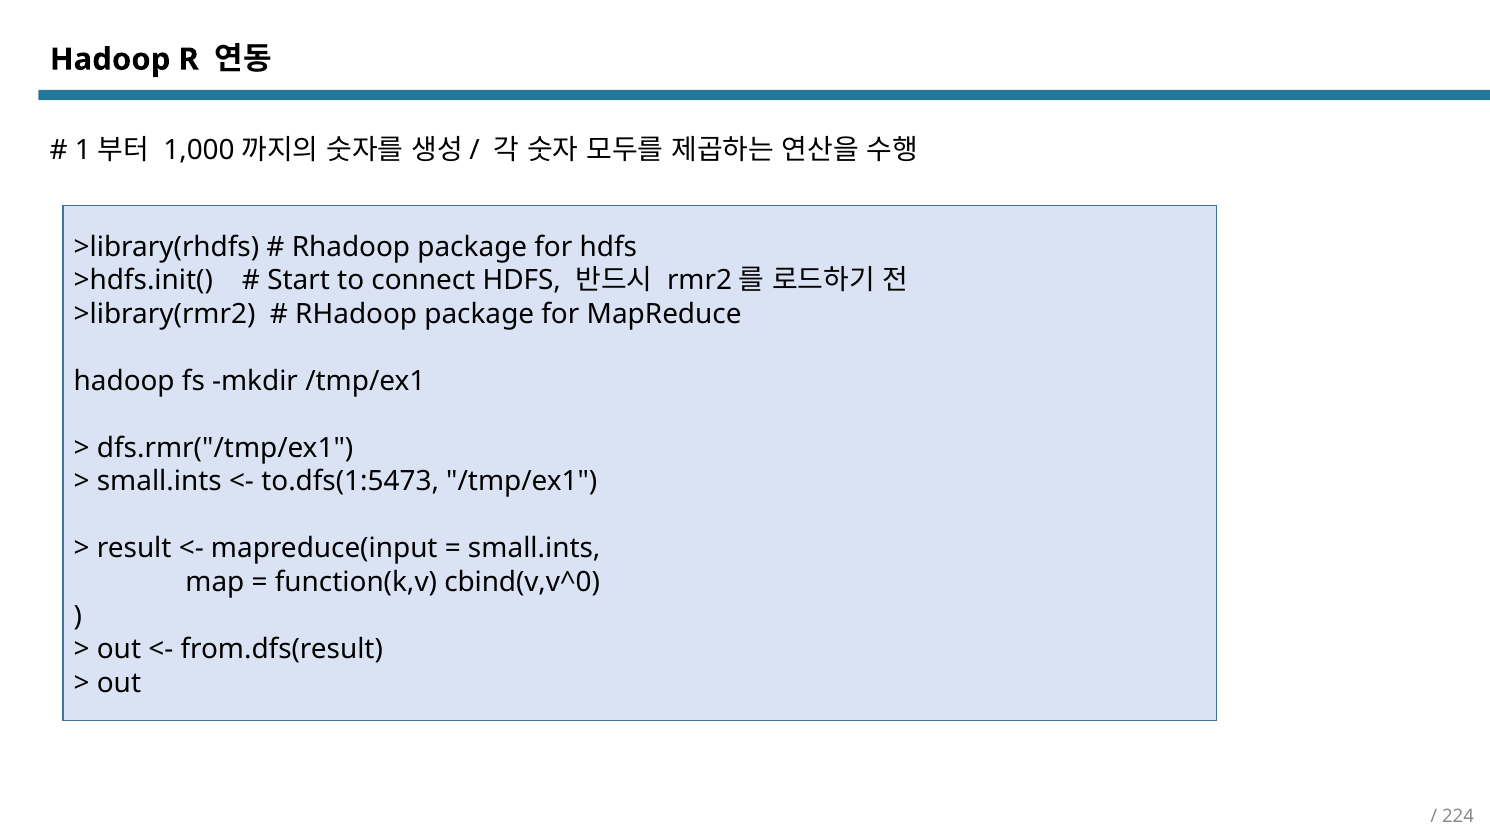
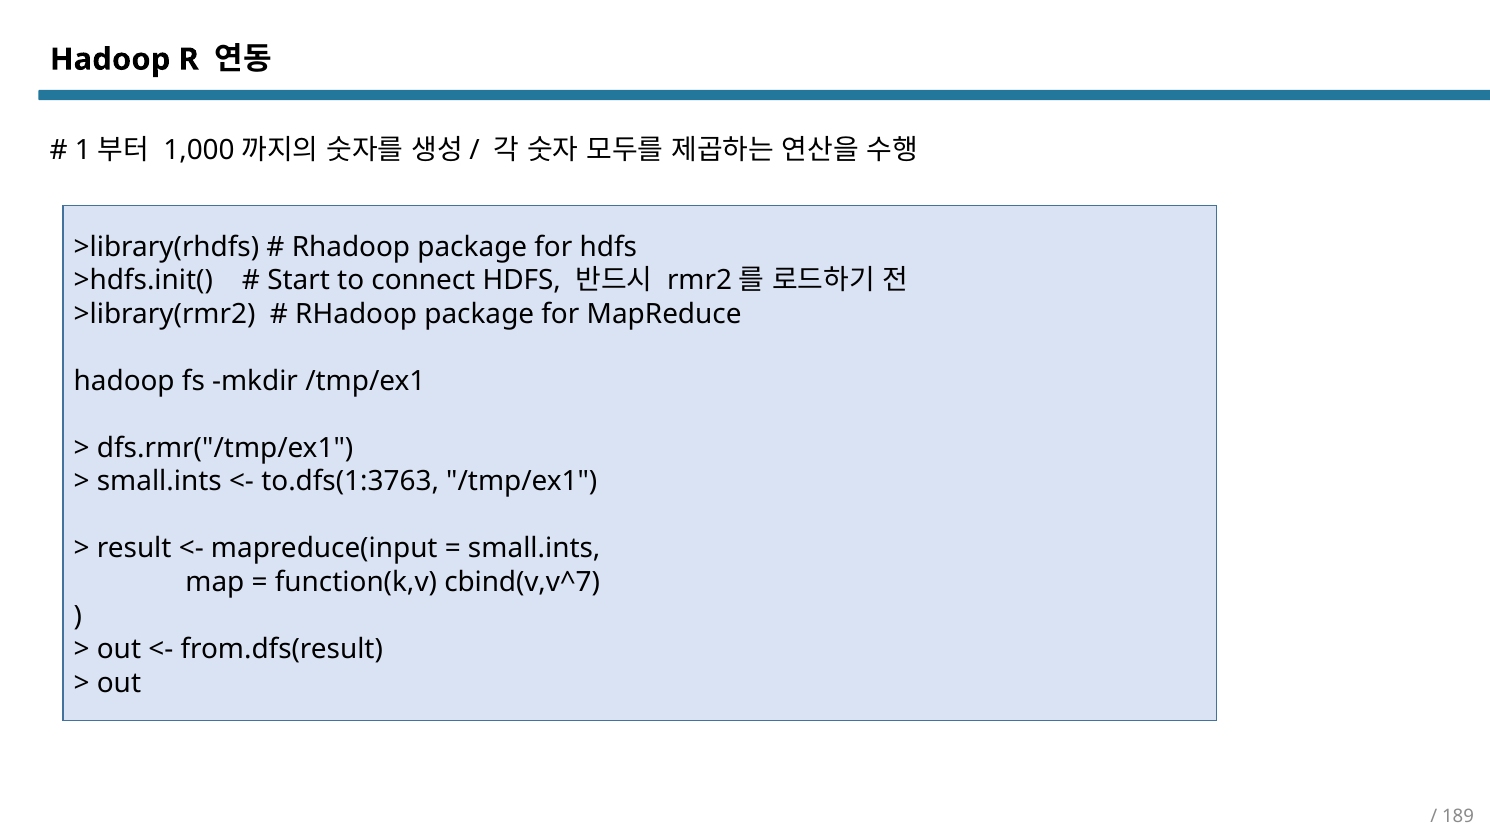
to.dfs(1:5473: to.dfs(1:5473 -> to.dfs(1:3763
cbind(v,v^0: cbind(v,v^0 -> cbind(v,v^7
224: 224 -> 189
